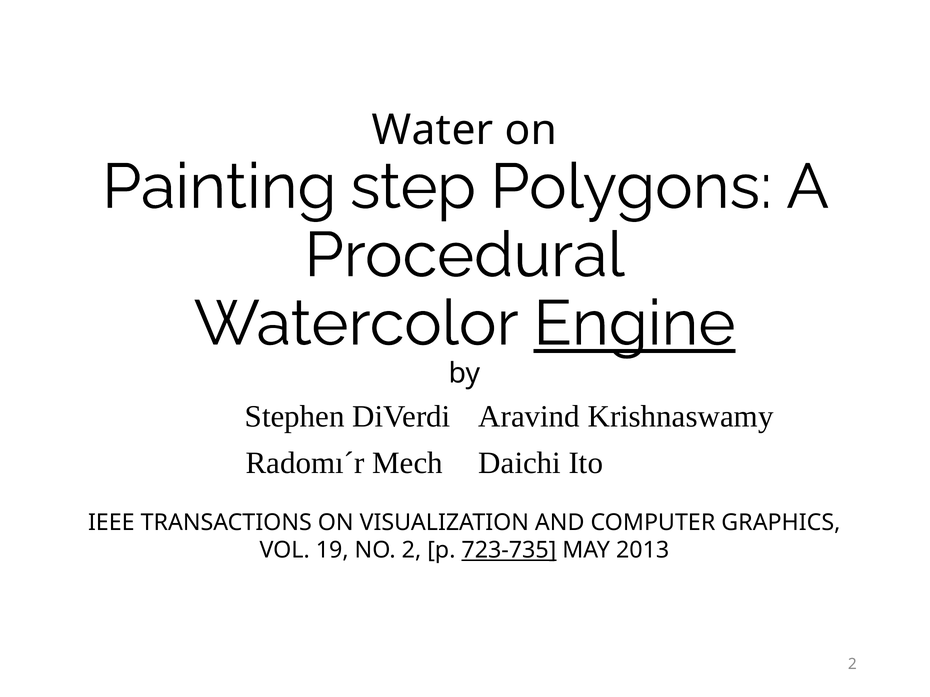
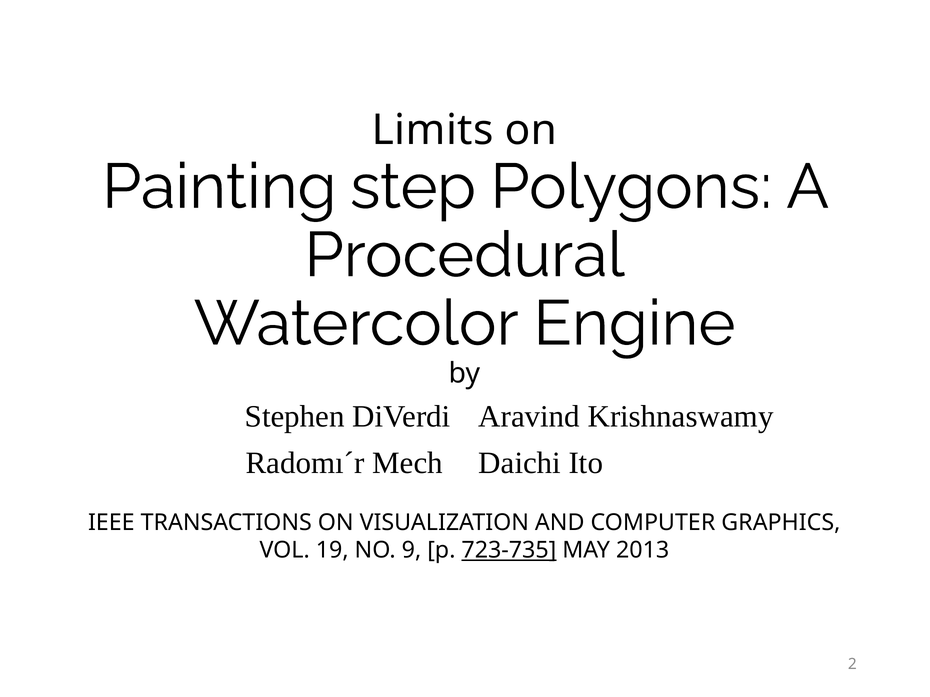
Water: Water -> Limits
Engine underline: present -> none
NO 2: 2 -> 9
